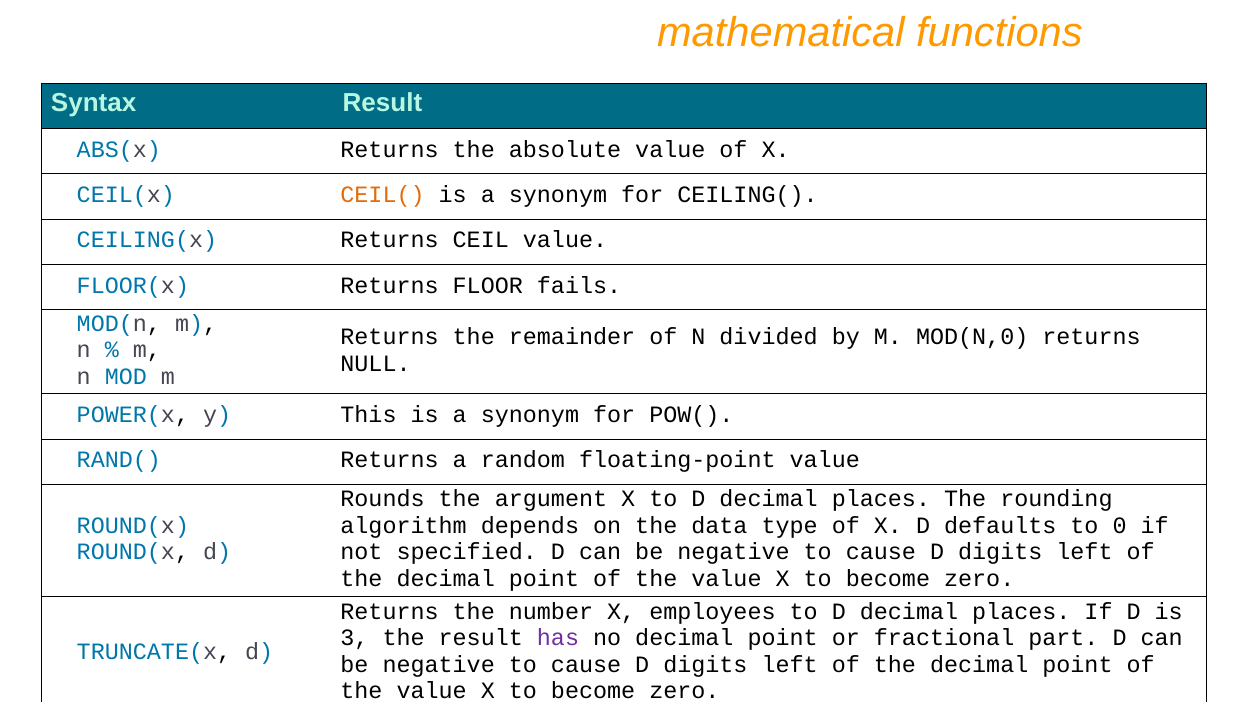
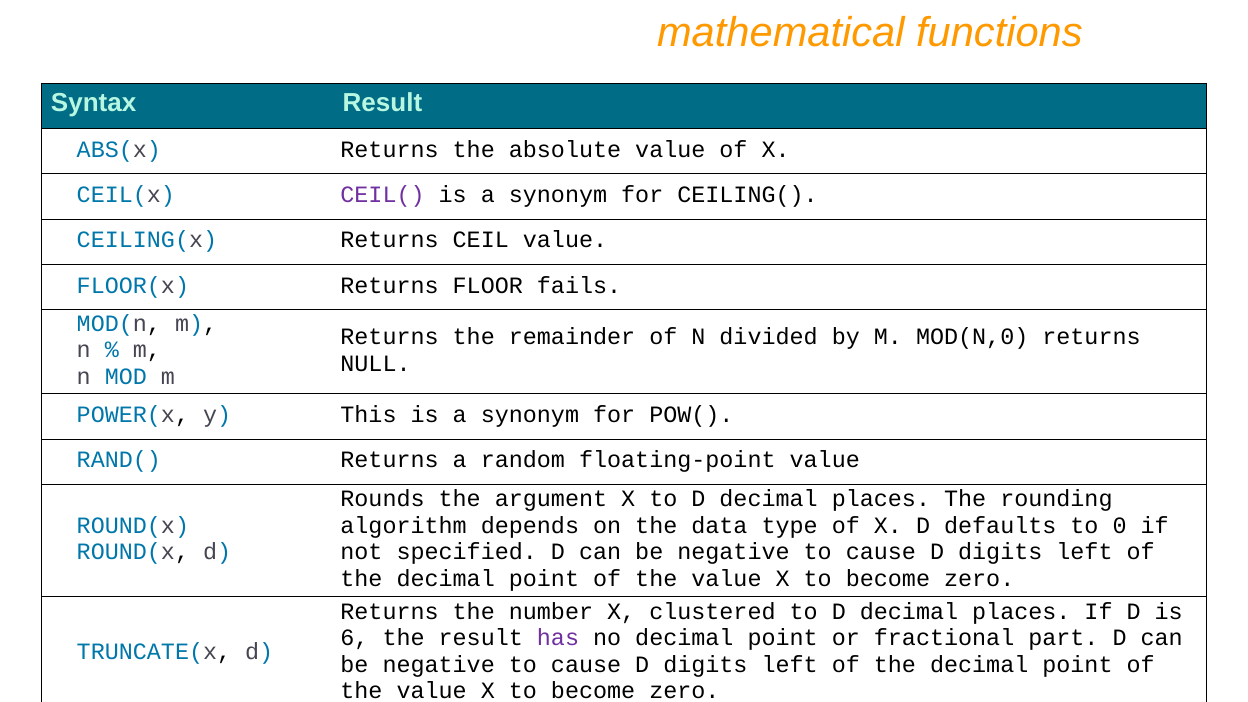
CEIL( colour: orange -> purple
employees: employees -> clustered
3: 3 -> 6
